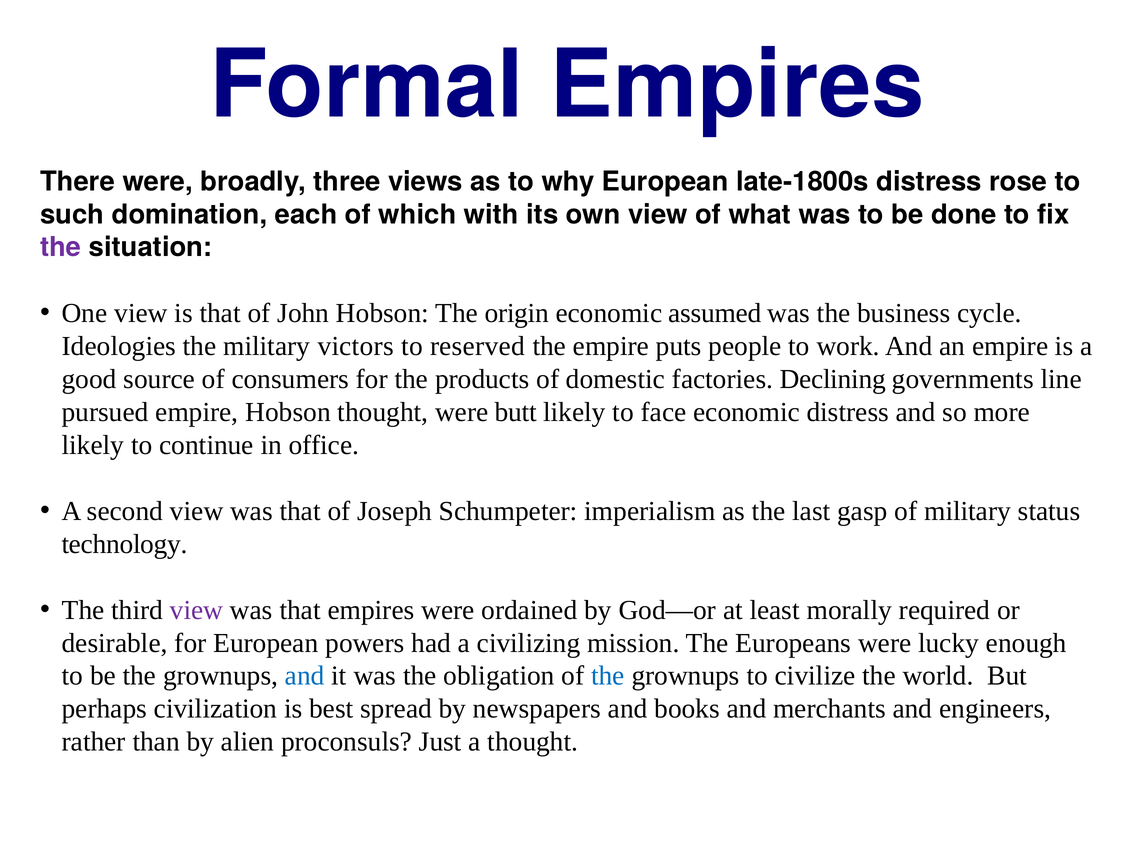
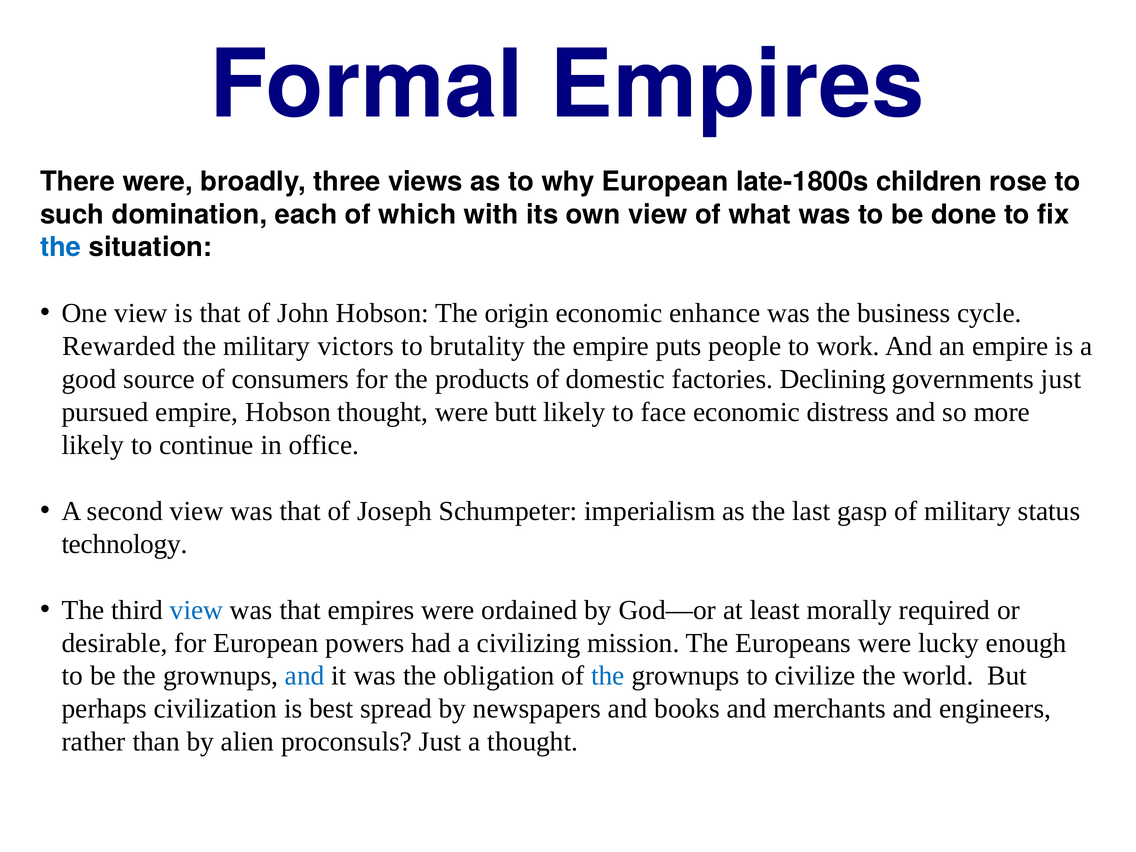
late-1800s distress: distress -> children
the at (61, 247) colour: purple -> blue
assumed: assumed -> enhance
Ideologies: Ideologies -> Rewarded
reserved: reserved -> brutality
governments line: line -> just
view at (197, 610) colour: purple -> blue
